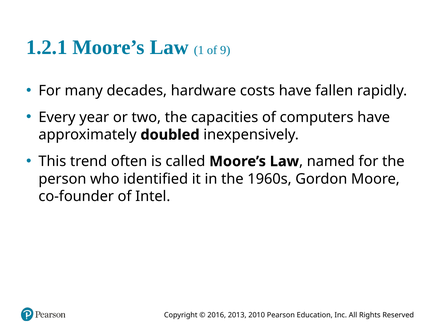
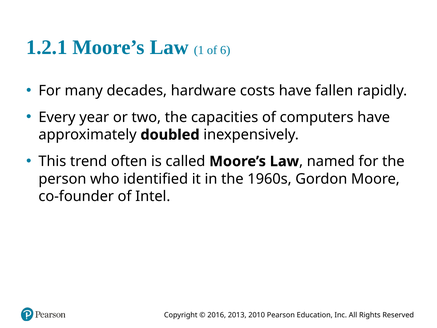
9: 9 -> 6
